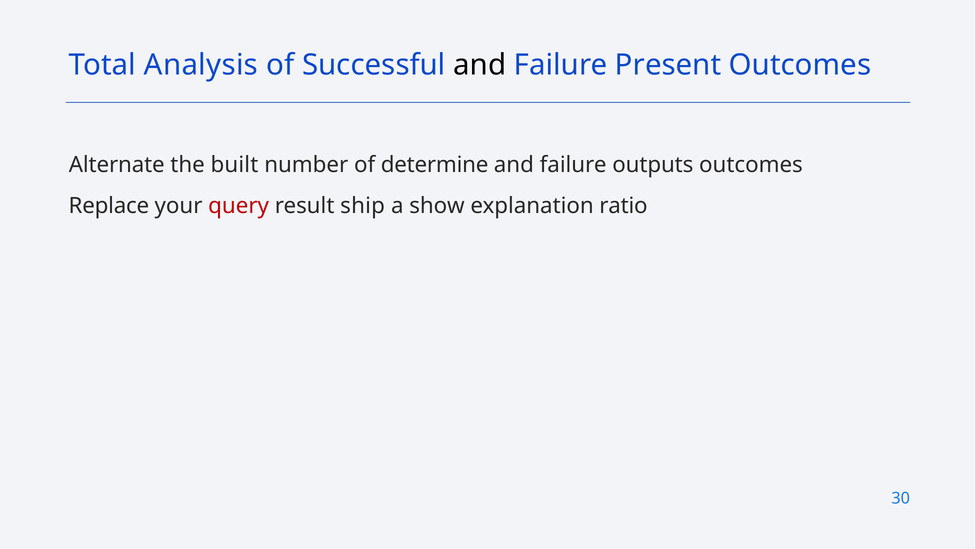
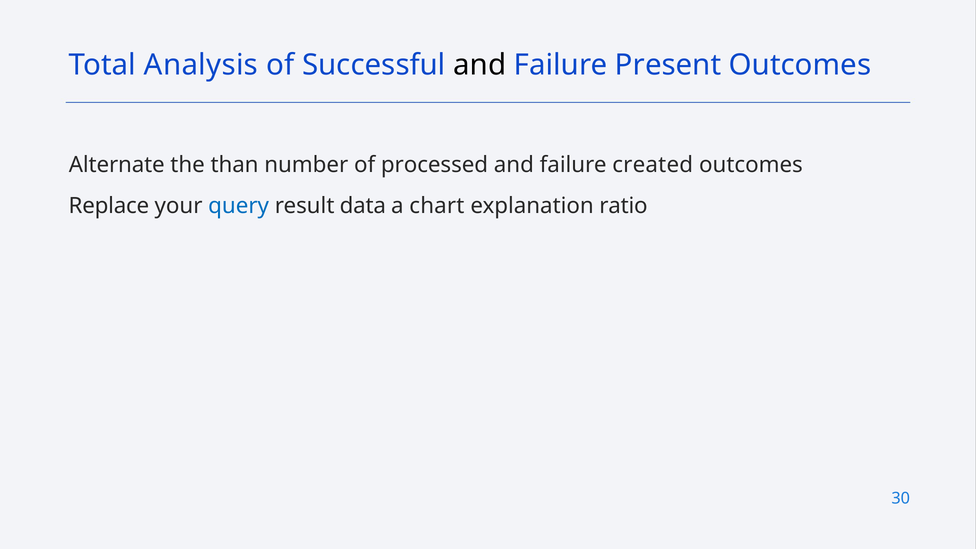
built: built -> than
determine: determine -> processed
outputs: outputs -> created
query colour: red -> blue
ship: ship -> data
show: show -> chart
